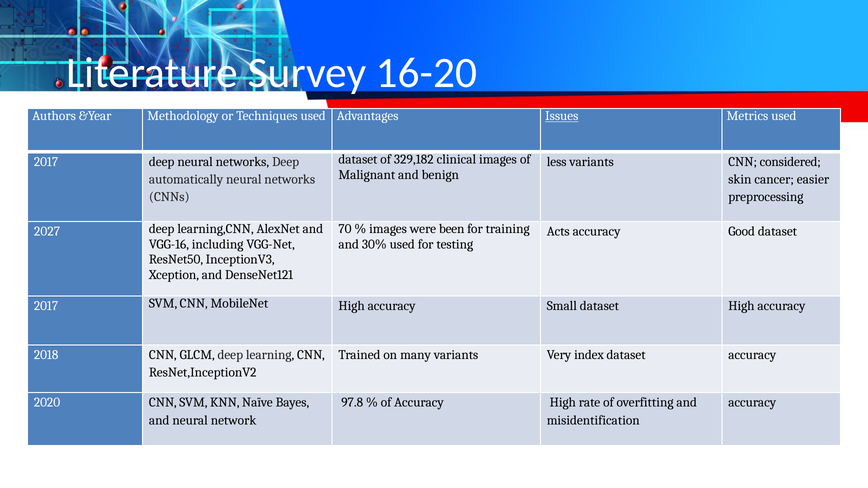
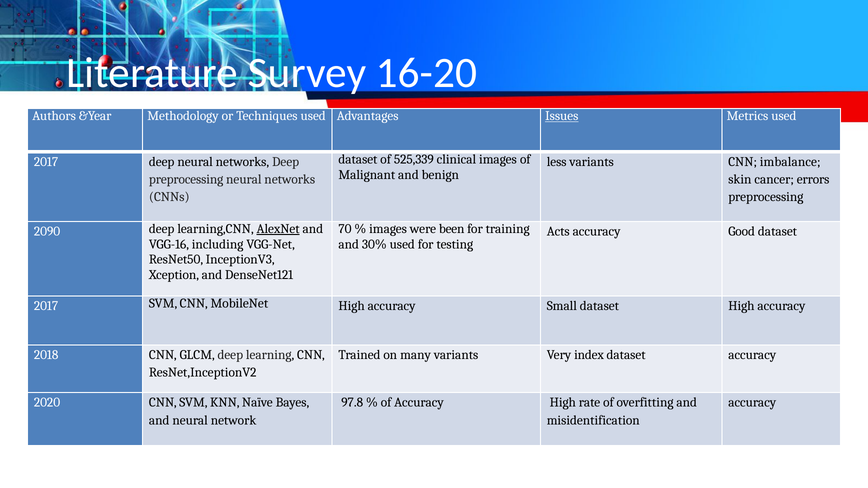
329,182: 329,182 -> 525,339
considered: considered -> imbalance
automatically at (186, 179): automatically -> preprocessing
easier: easier -> errors
2027: 2027 -> 2090
AlexNet underline: none -> present
